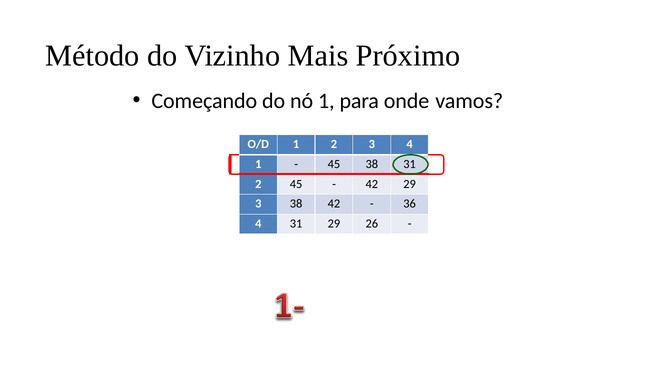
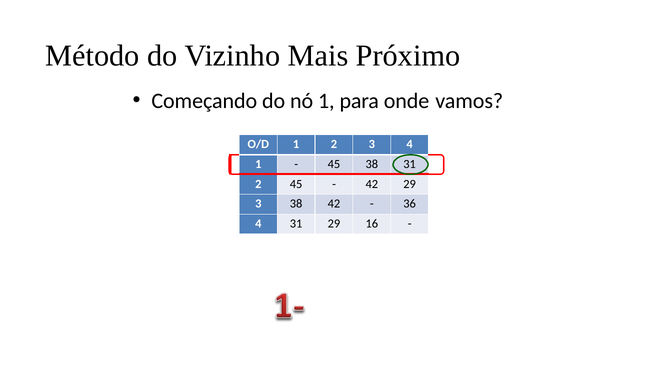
26: 26 -> 16
